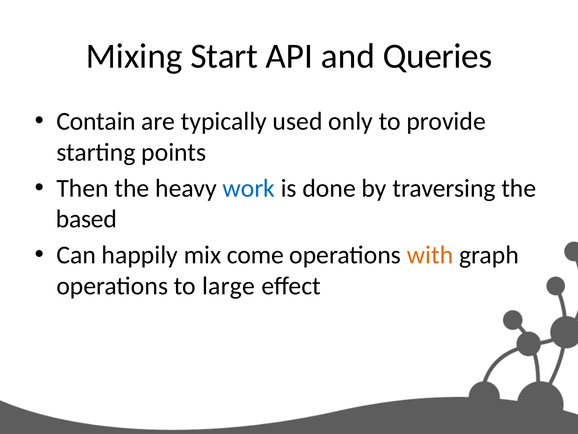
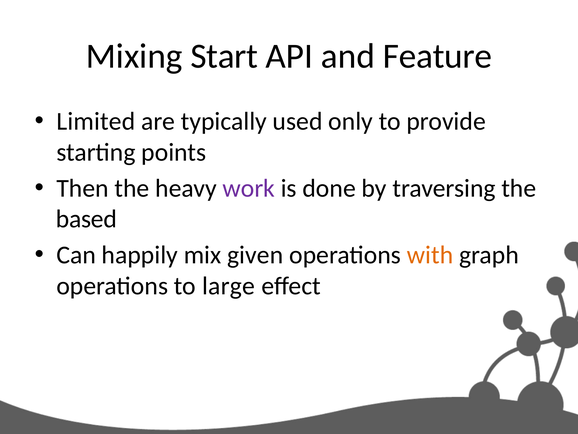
Queries: Queries -> Feature
Contain: Contain -> Limited
work colour: blue -> purple
come: come -> given
